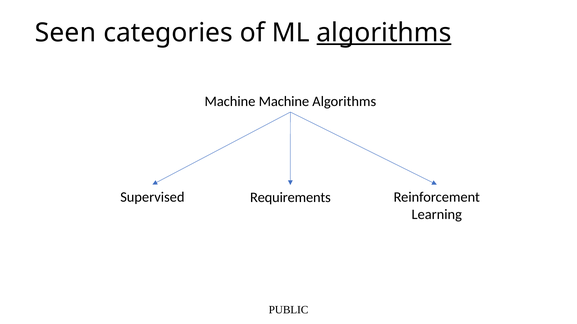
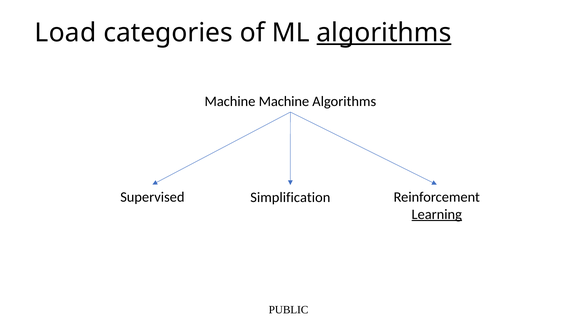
Seen: Seen -> Load
Requirements: Requirements -> Simplification
Learning underline: none -> present
